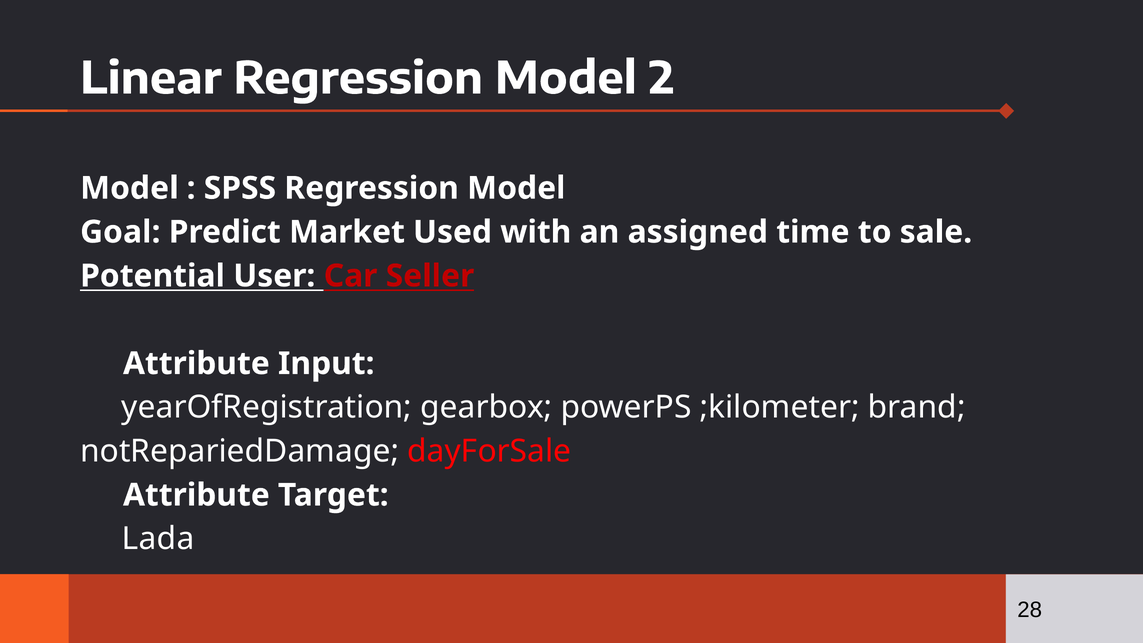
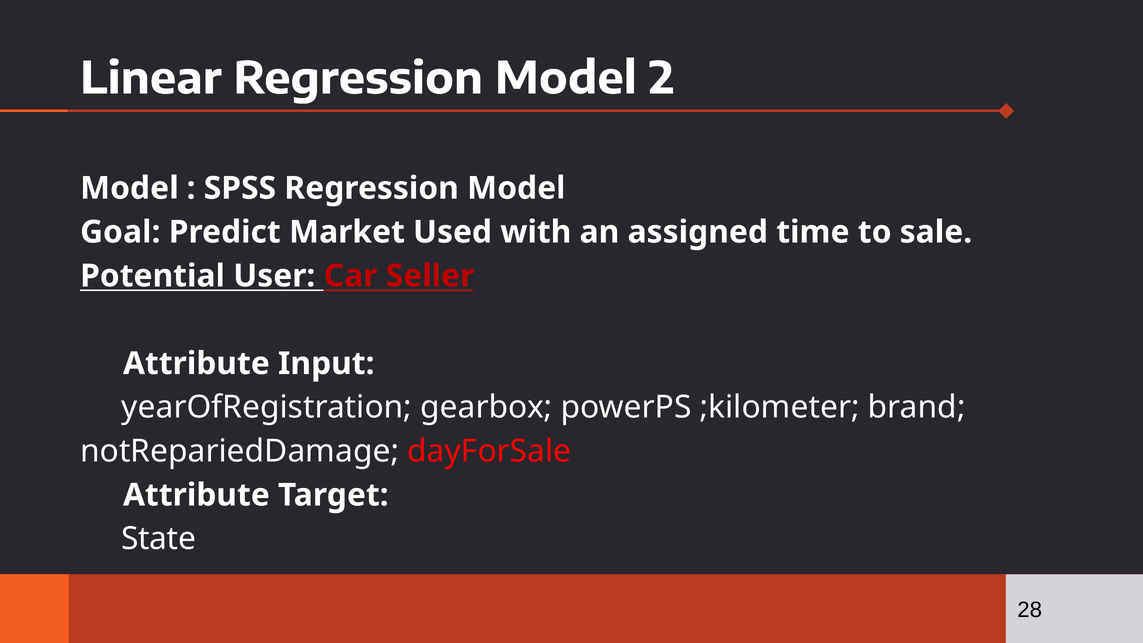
Lada: Lada -> State
